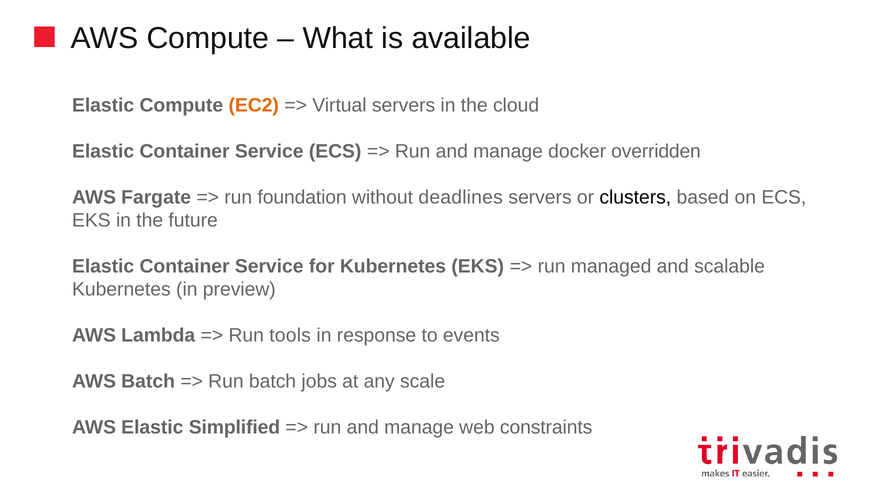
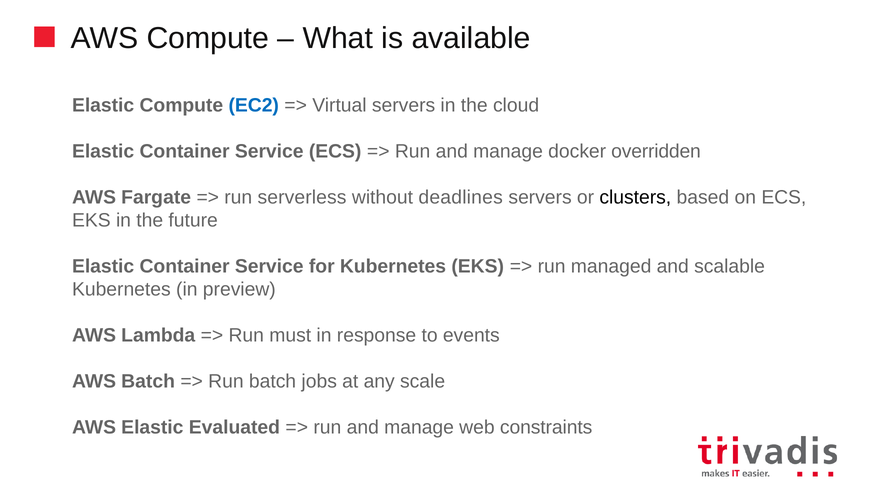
EC2 colour: orange -> blue
foundation: foundation -> serverless
tools: tools -> must
Simplified: Simplified -> Evaluated
